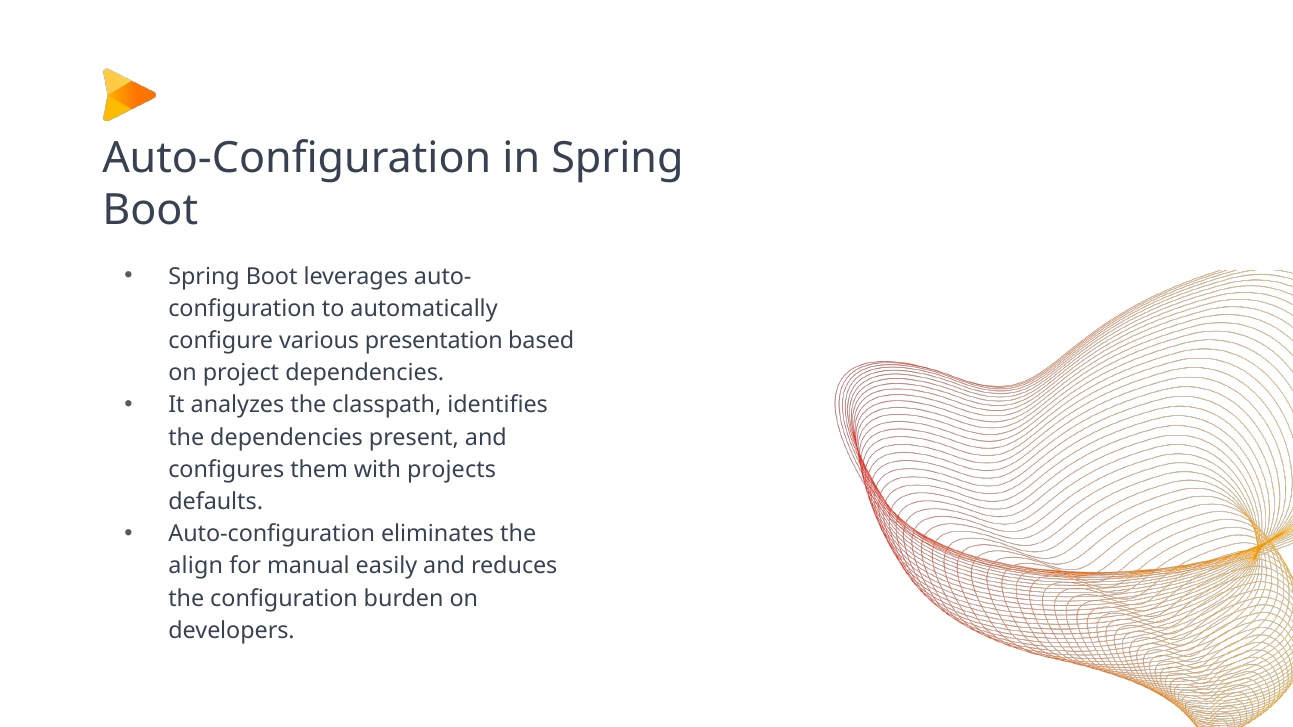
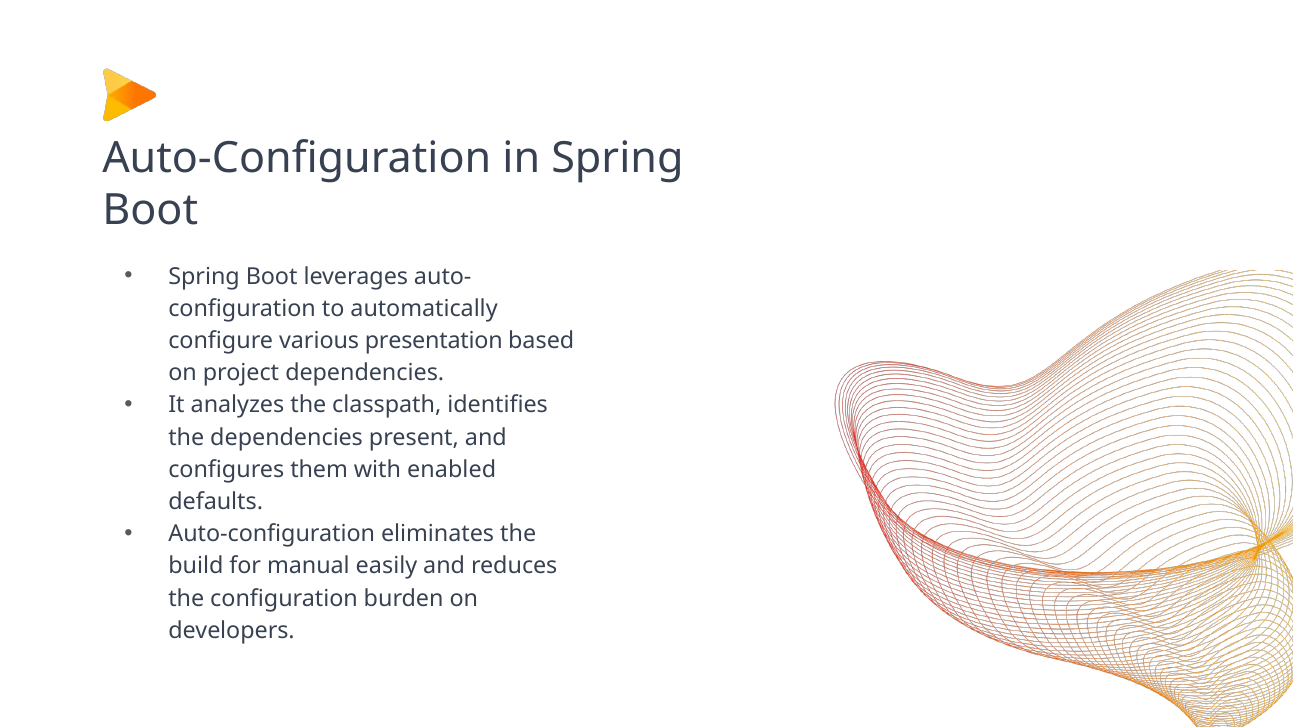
projects: projects -> enabled
align: align -> build
